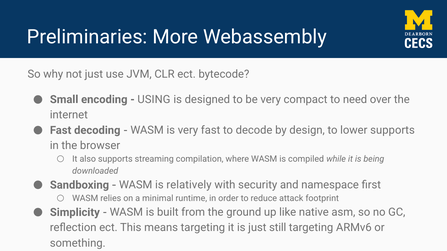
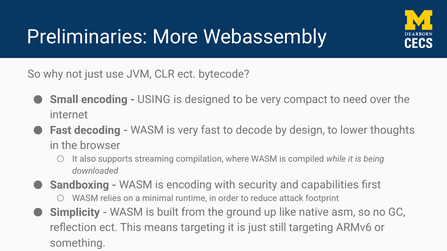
lower supports: supports -> thoughts
is relatively: relatively -> encoding
namespace: namespace -> capabilities
